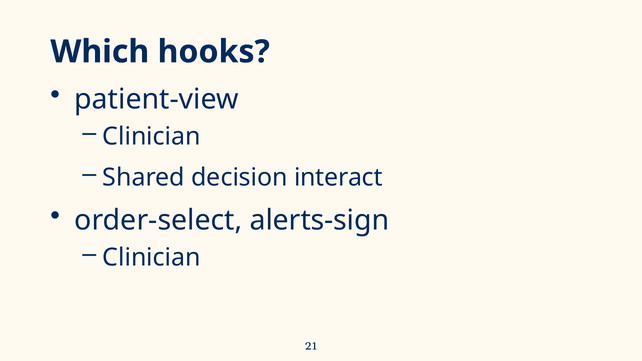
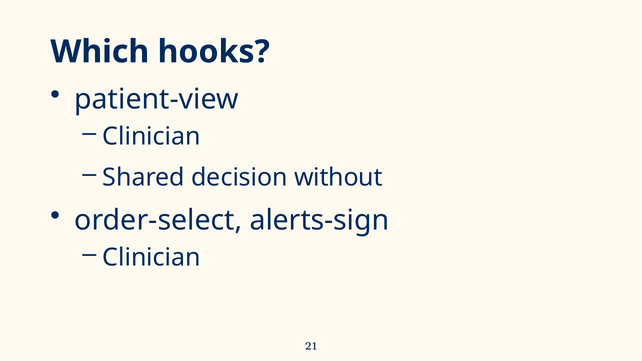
interact: interact -> without
